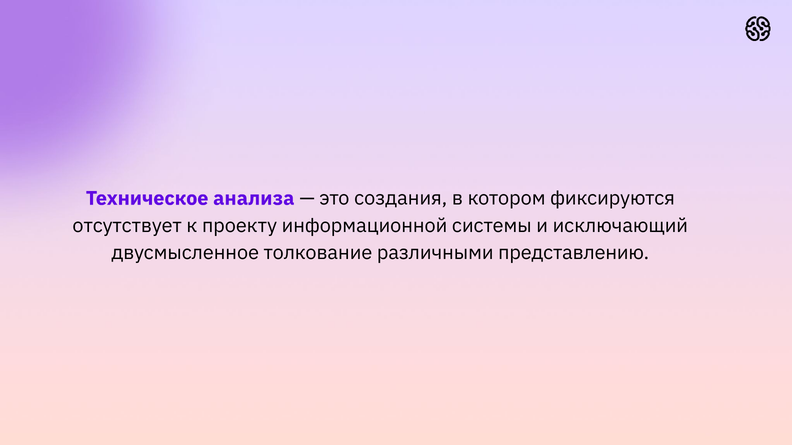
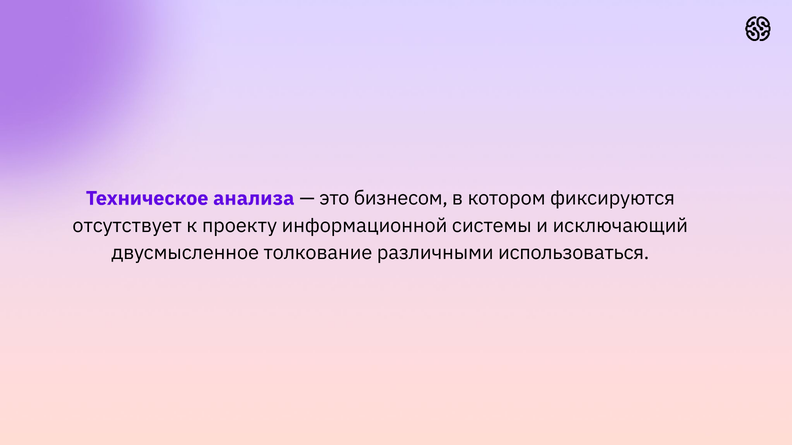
создания: создания -> бизнесом
представлению: представлению -> использоваться
